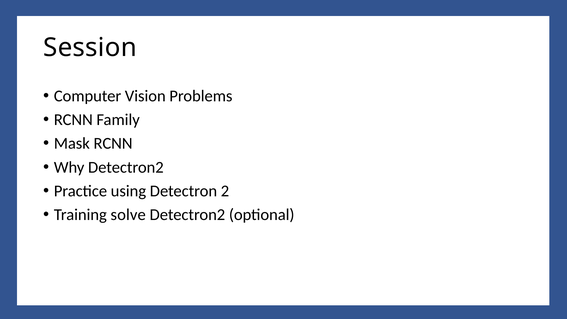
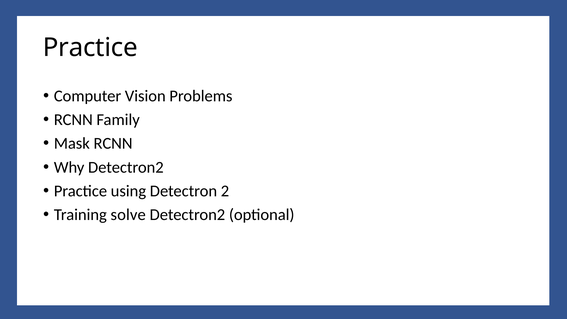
Session at (90, 48): Session -> Practice
